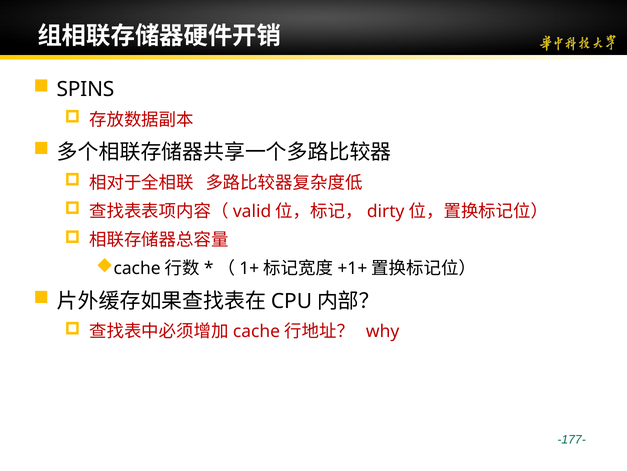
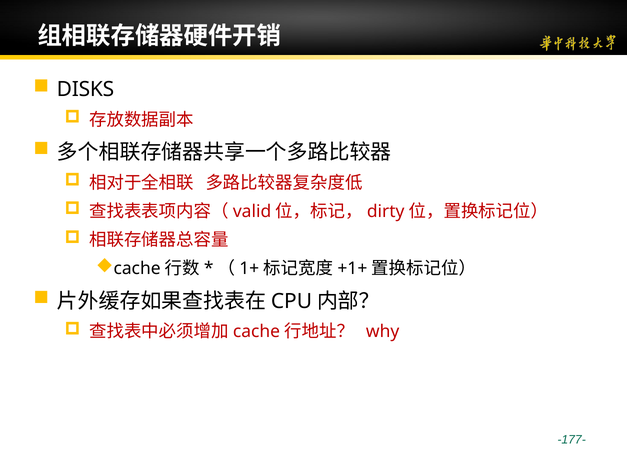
SPINS: SPINS -> DISKS
